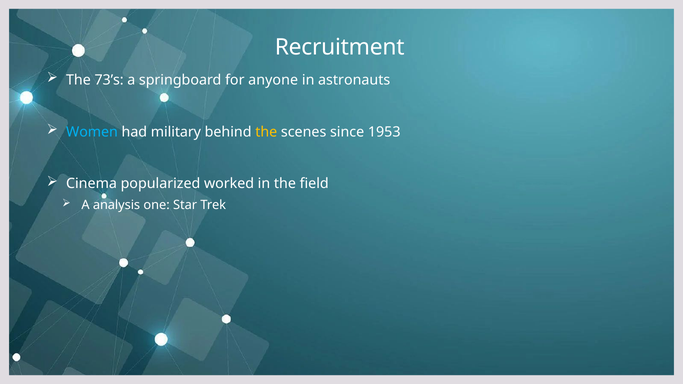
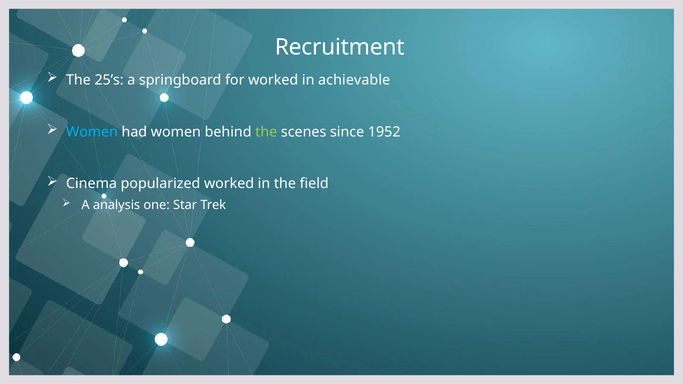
73’s: 73’s -> 25’s
for anyone: anyone -> worked
astronauts: astronauts -> achievable
had military: military -> women
the at (266, 132) colour: yellow -> light green
1953: 1953 -> 1952
